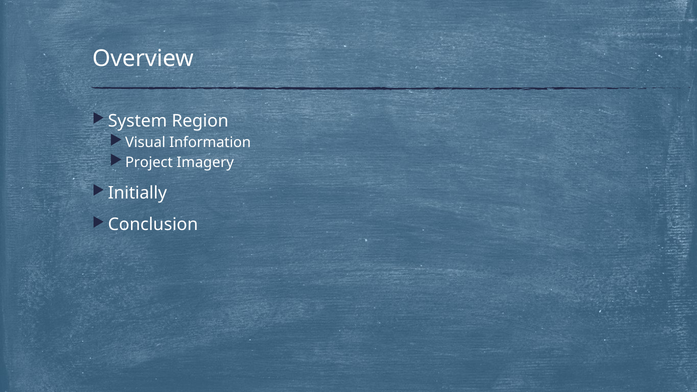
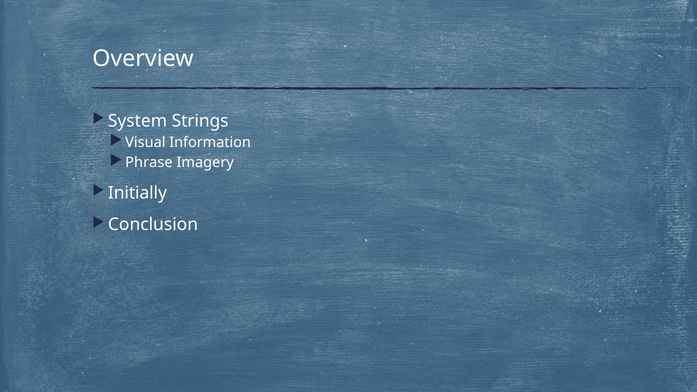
Region: Region -> Strings
Project: Project -> Phrase
